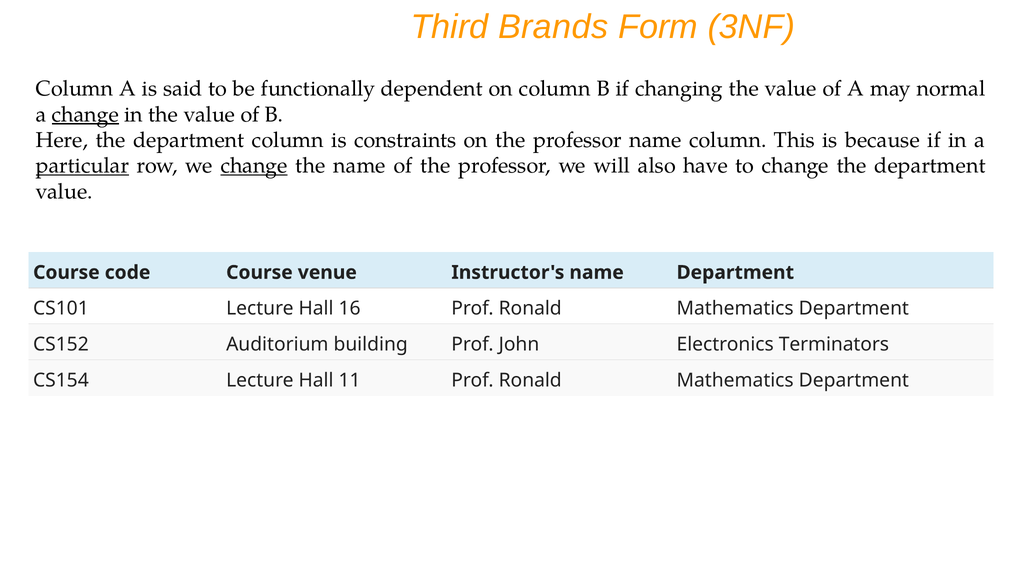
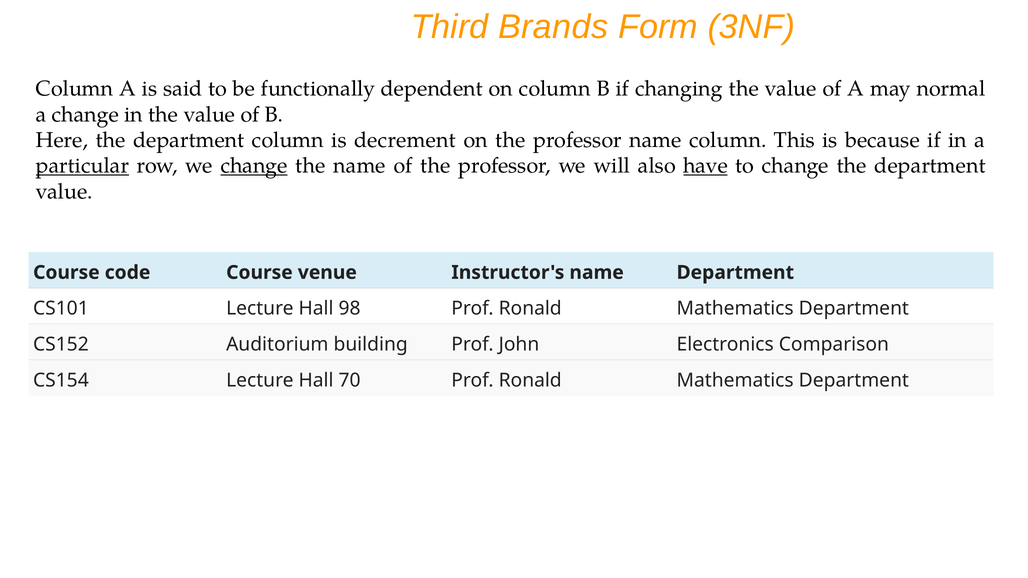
change at (85, 115) underline: present -> none
constraints: constraints -> decrement
have underline: none -> present
16: 16 -> 98
Terminators: Terminators -> Comparison
11: 11 -> 70
